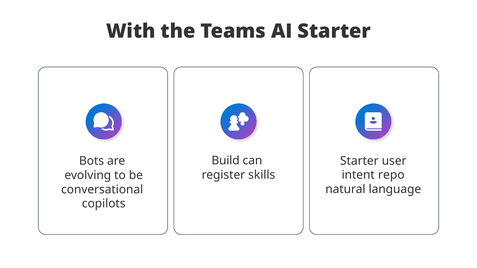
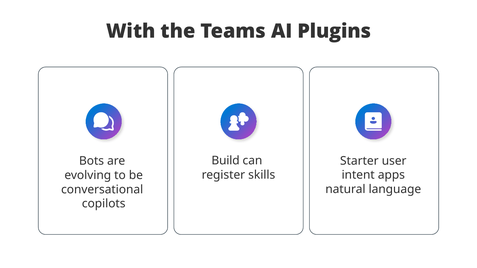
AI Starter: Starter -> Plugins
repo: repo -> apps
